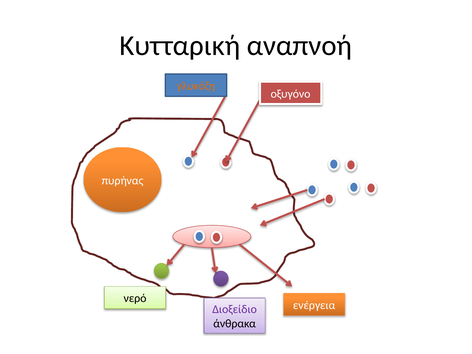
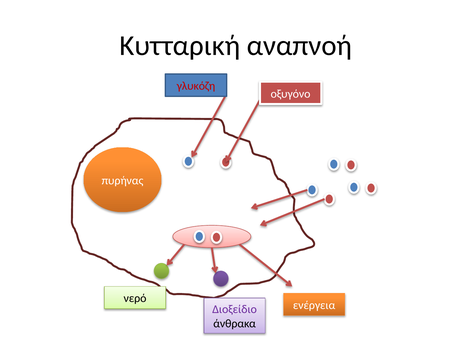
γλυκόζη colour: orange -> red
